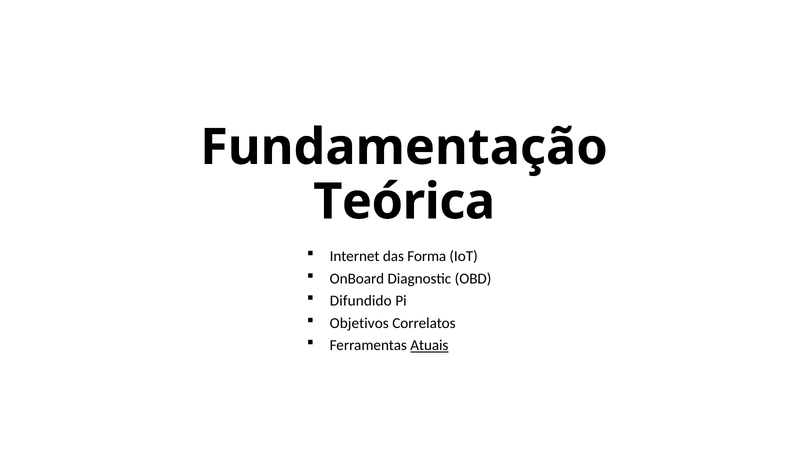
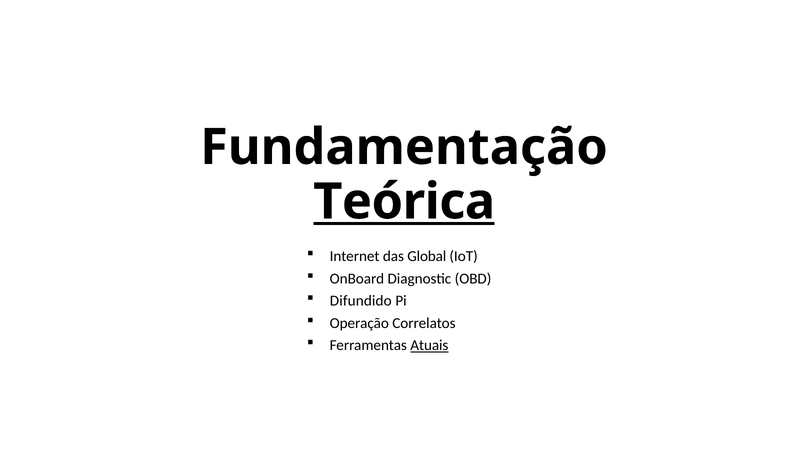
Teórica underline: none -> present
Forma: Forma -> Global
Objetivos: Objetivos -> Operação
